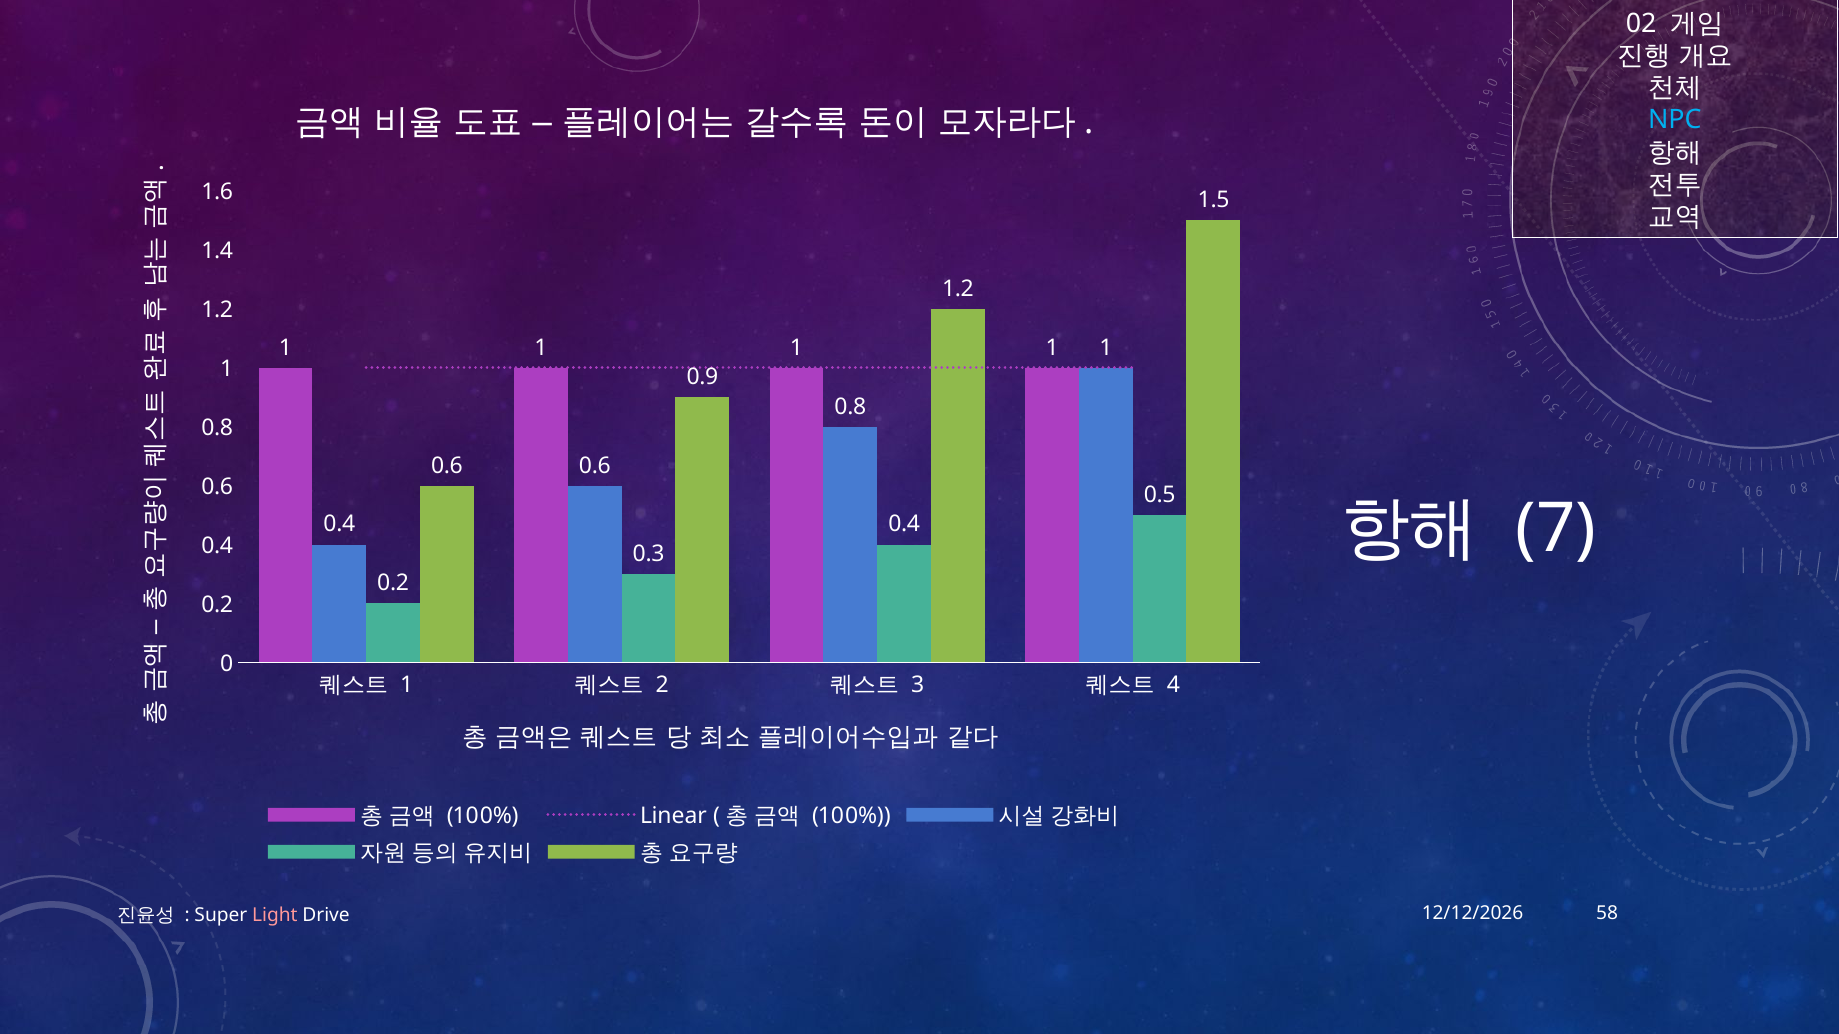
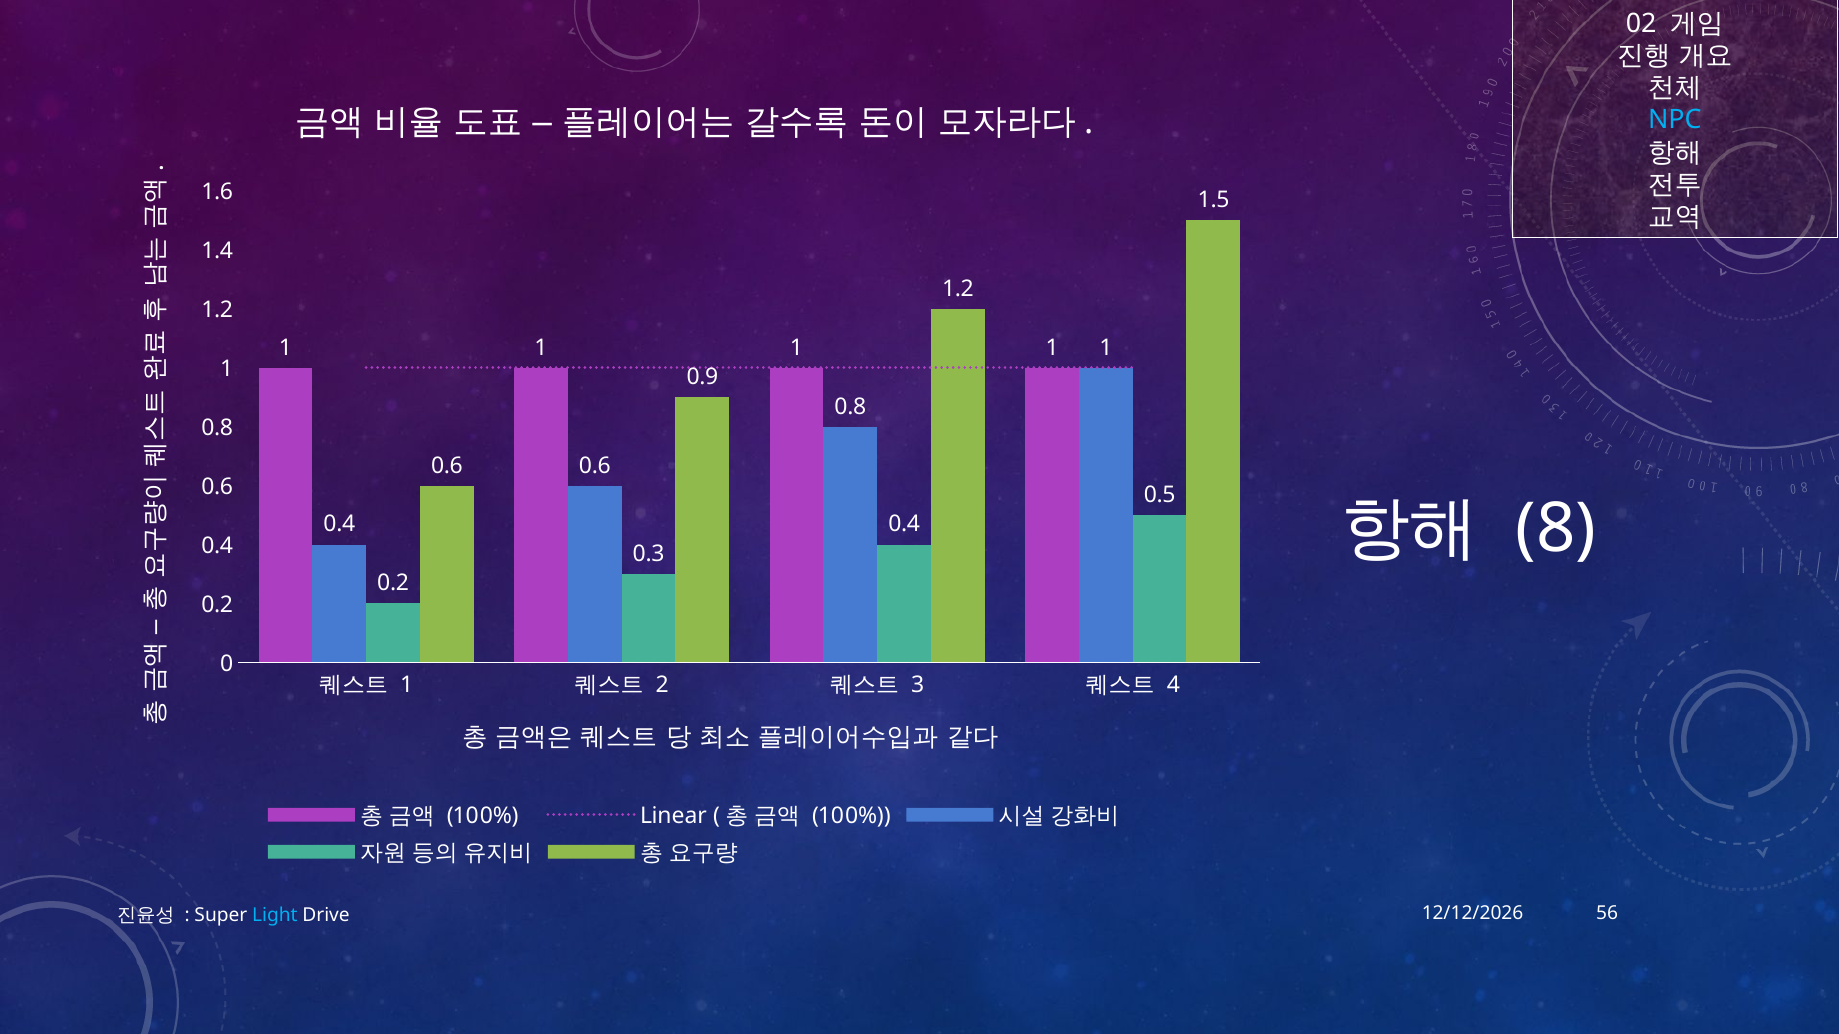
7: 7 -> 8
Light colour: pink -> light blue
58: 58 -> 56
